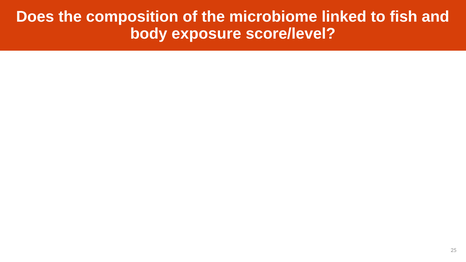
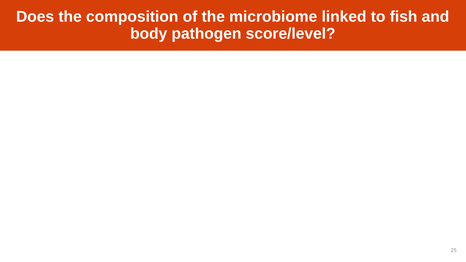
exposure: exposure -> pathogen
